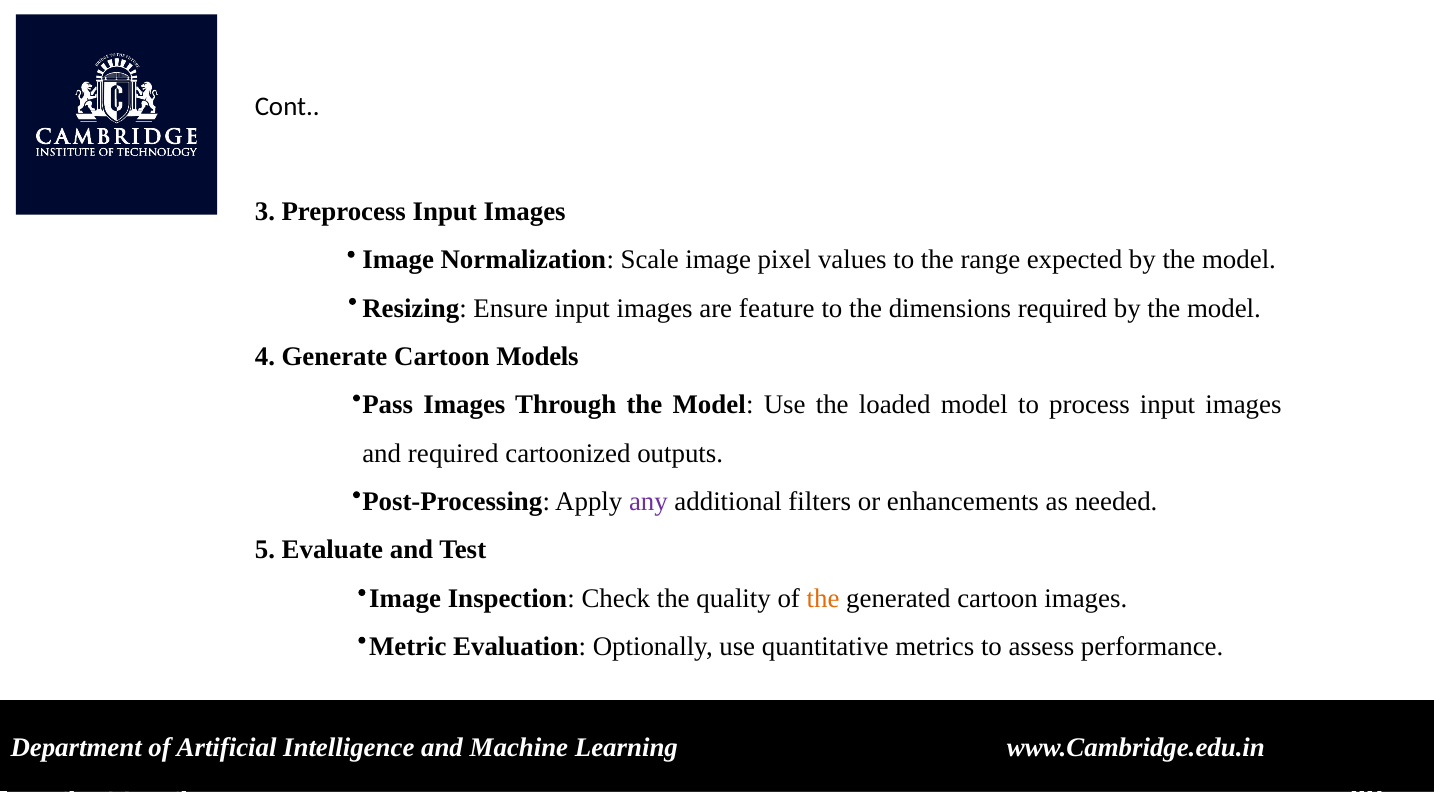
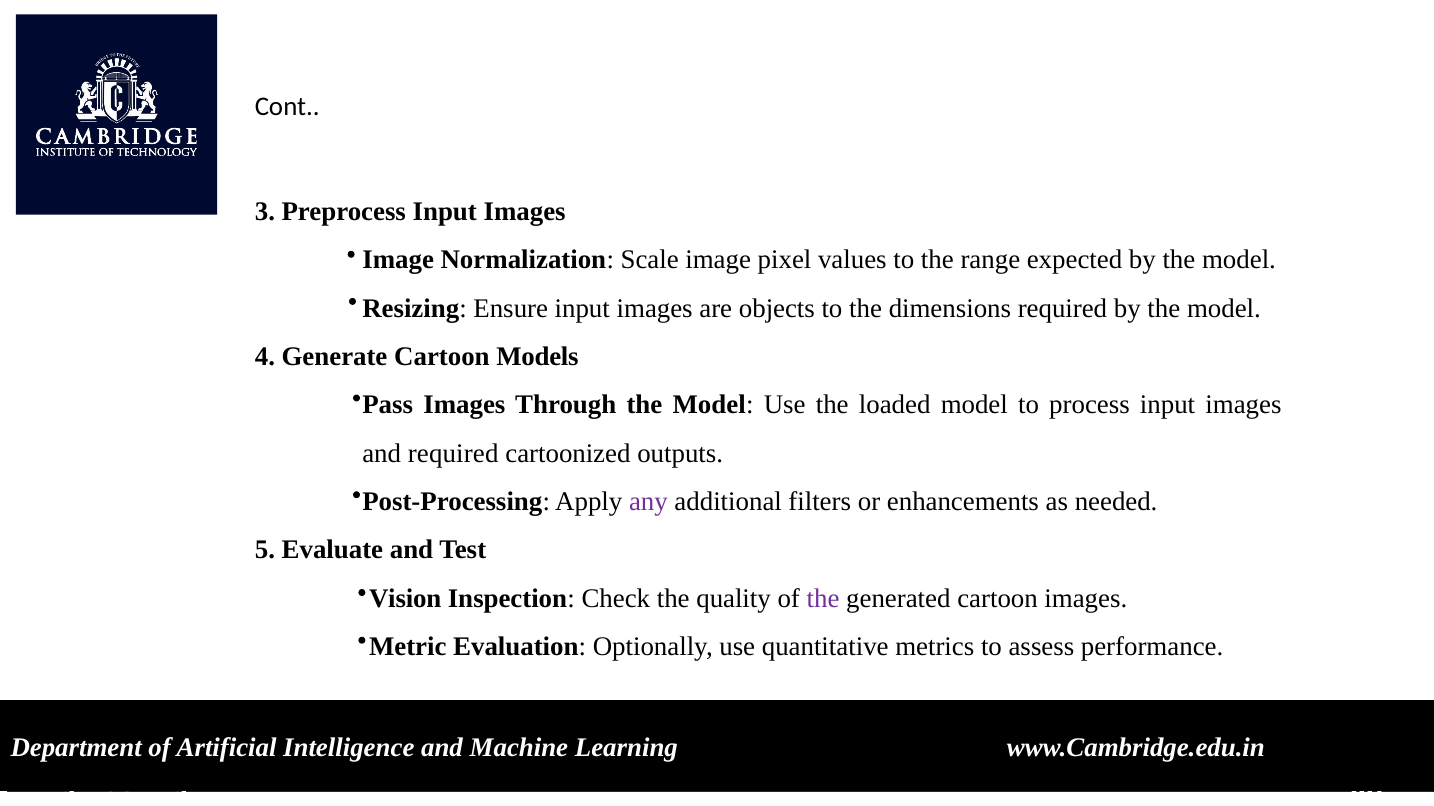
feature: feature -> objects
Image at (405, 599): Image -> Vision
the at (823, 599) colour: orange -> purple
